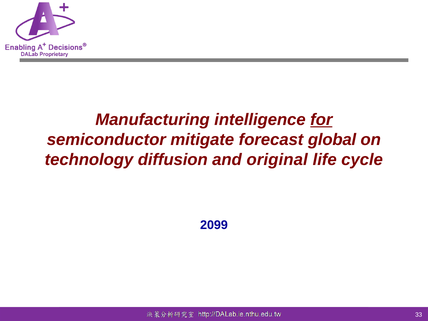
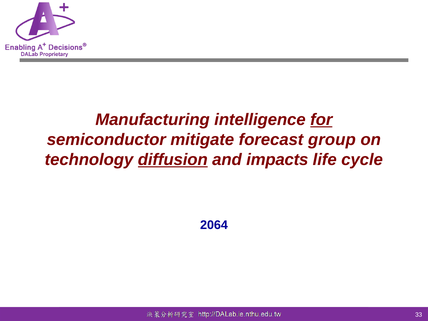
global: global -> group
diffusion underline: none -> present
original: original -> impacts
2099: 2099 -> 2064
